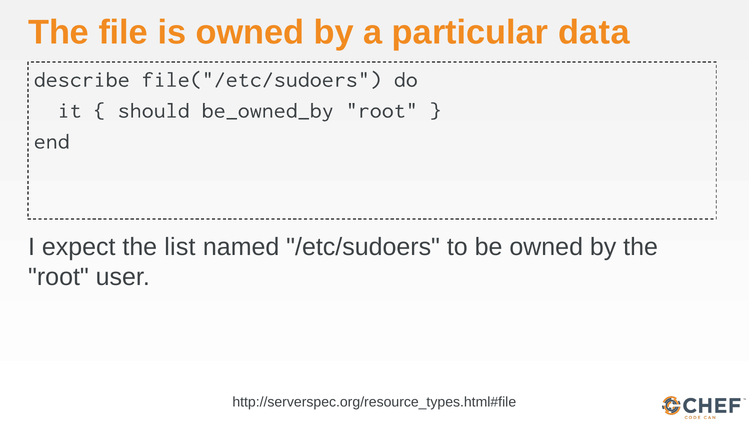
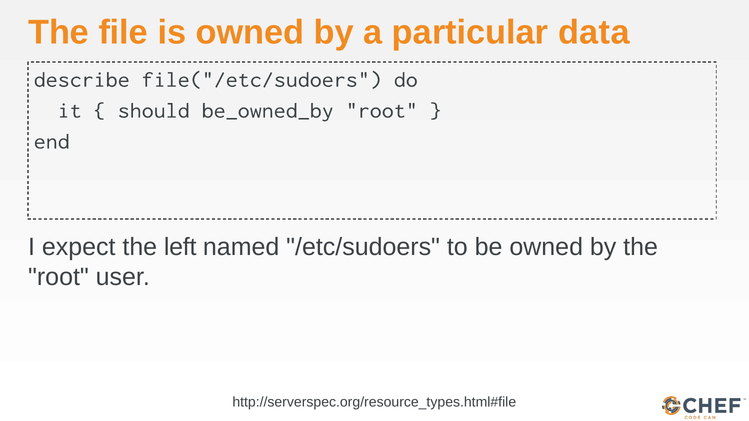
list: list -> left
